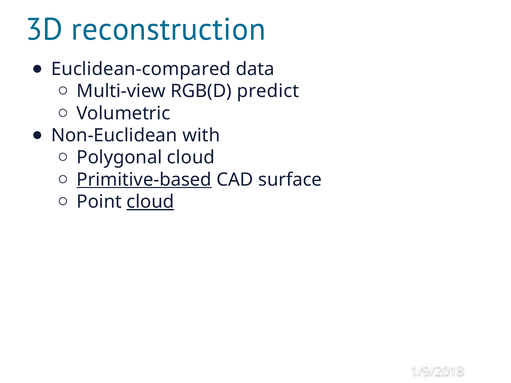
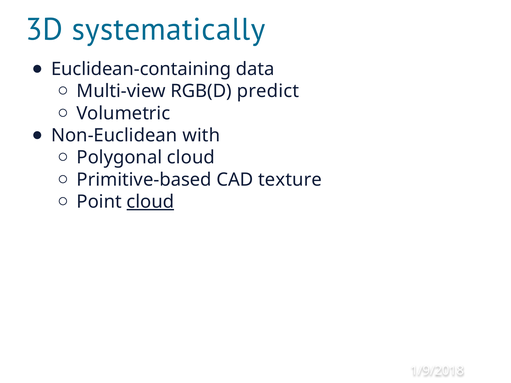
reconstruction: reconstruction -> systematically
Euclidean-compared: Euclidean-compared -> Euclidean-containing
Primitive-based underline: present -> none
surface: surface -> texture
